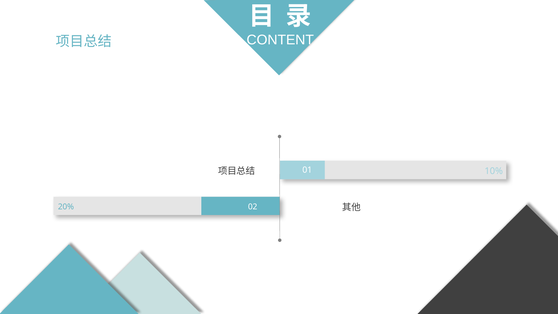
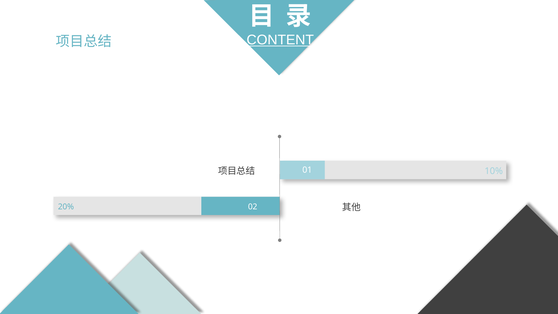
CONTENT underline: none -> present
